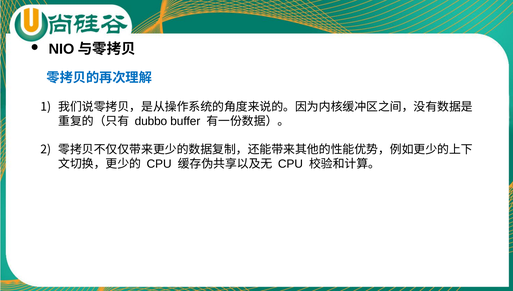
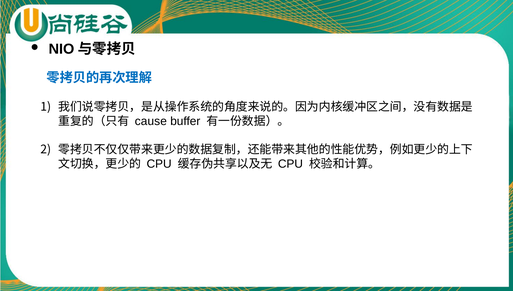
dubbo: dubbo -> cause
